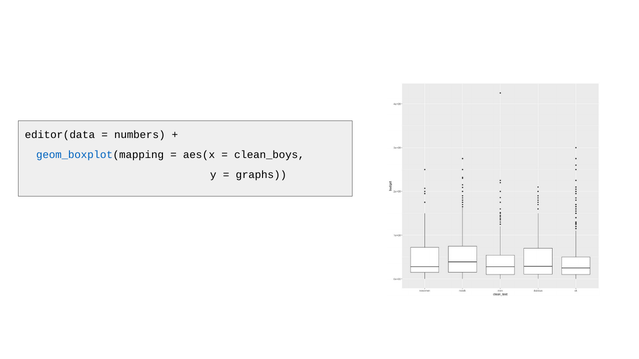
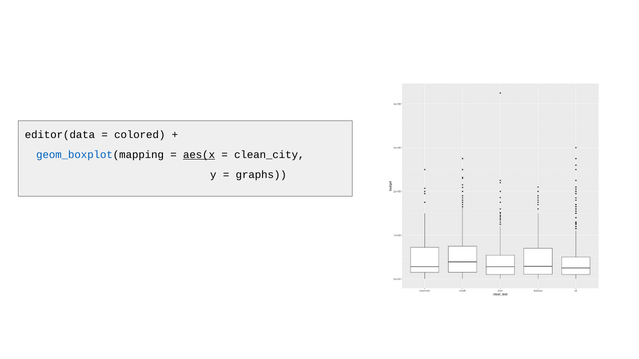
numbers: numbers -> colored
aes(x underline: none -> present
clean_boys: clean_boys -> clean_city
